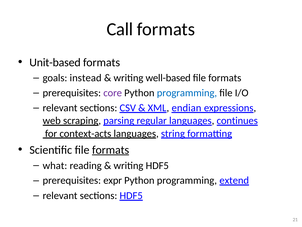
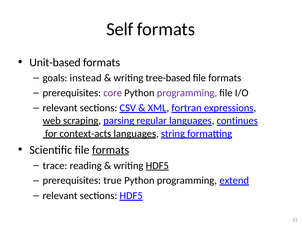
Call: Call -> Self
well-based: well-based -> tree-based
programming at (187, 93) colour: blue -> purple
endian: endian -> fortran
what: what -> trace
HDF5 at (157, 165) underline: none -> present
expr: expr -> true
